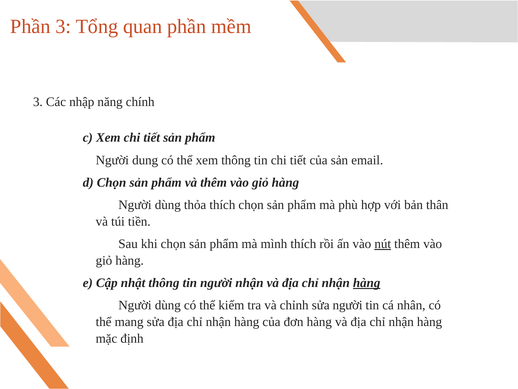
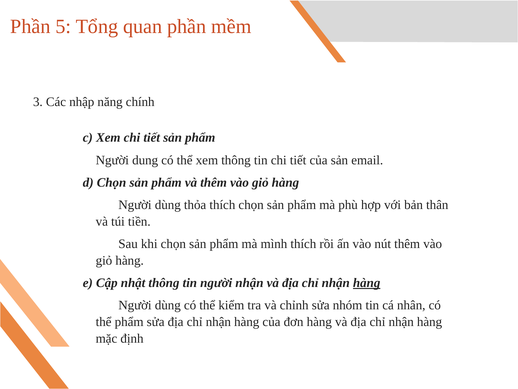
Phần 3: 3 -> 5
nút underline: present -> none
sửa người: người -> nhóm
thể mang: mang -> phẩm
